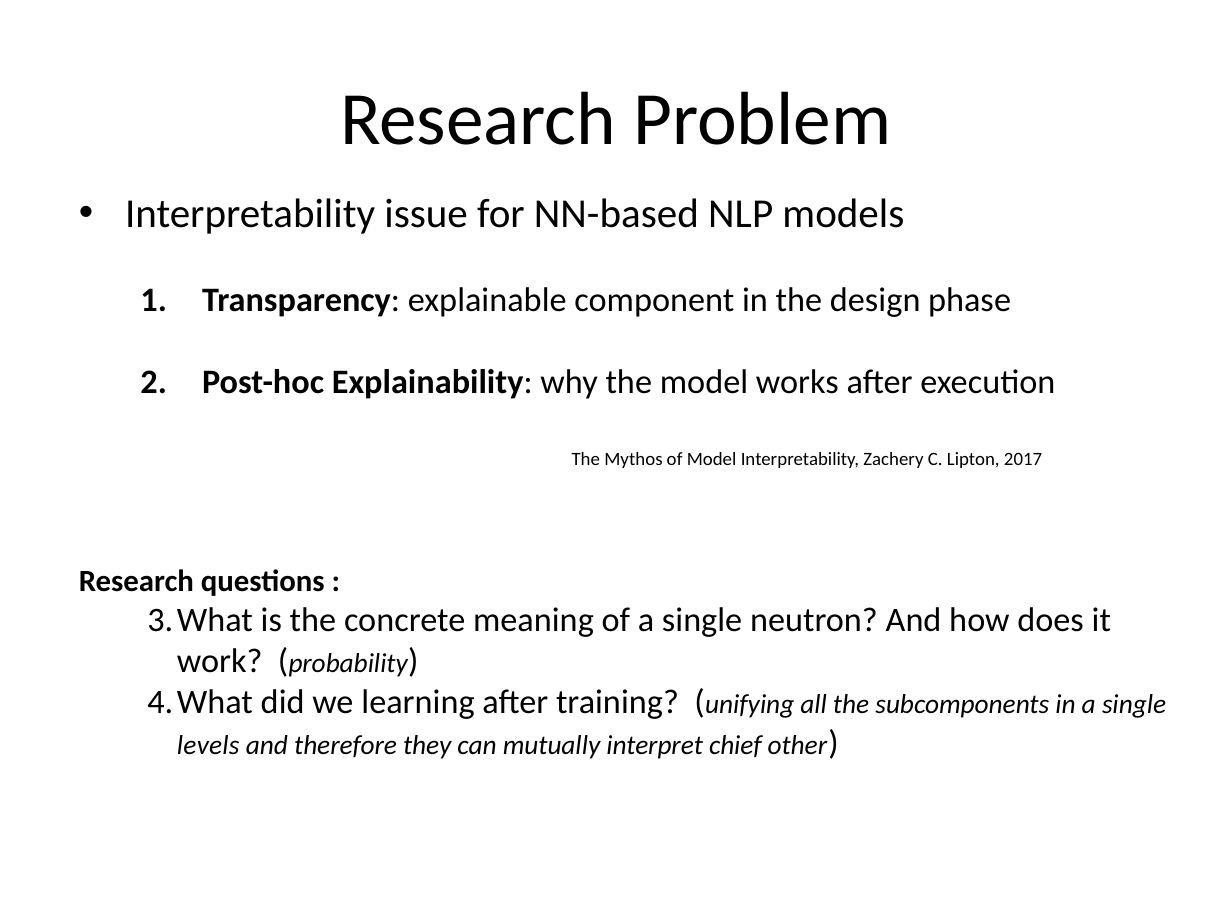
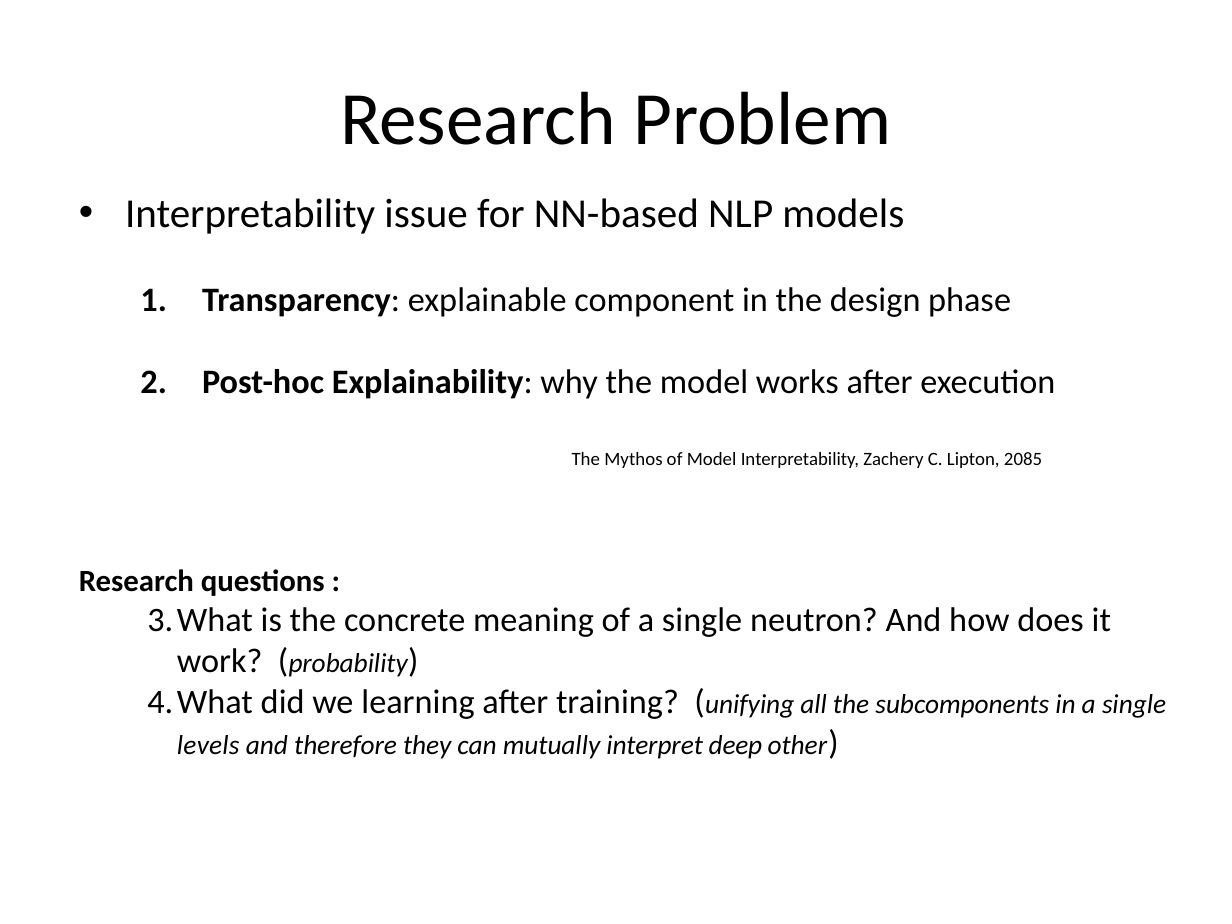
2017: 2017 -> 2085
chief: chief -> deep
